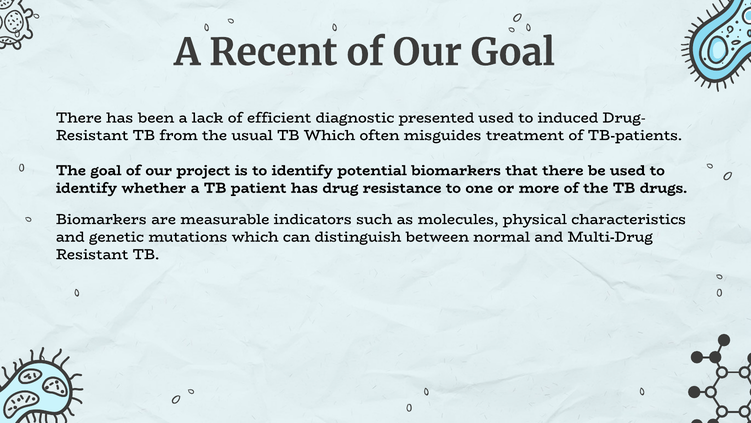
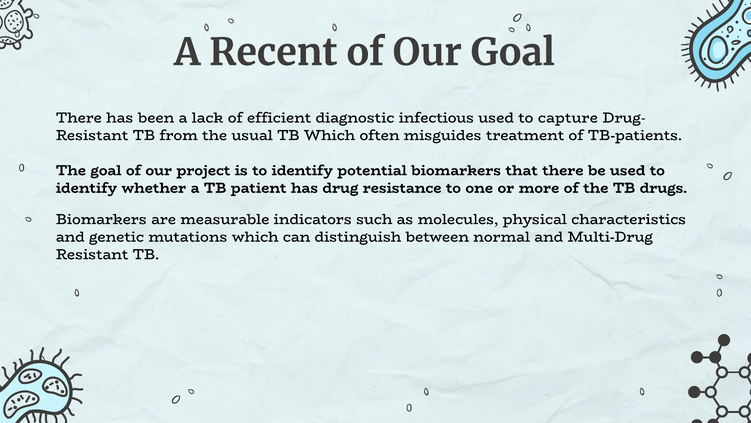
presented: presented -> infectious
induced: induced -> capture
